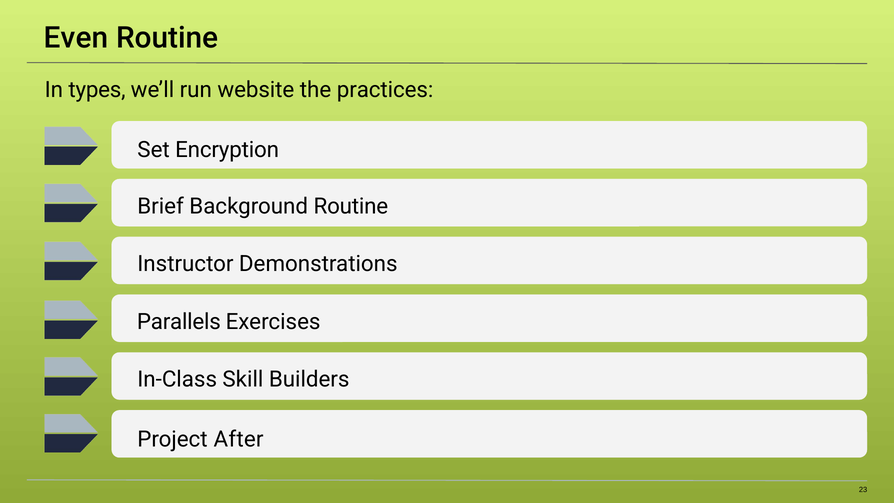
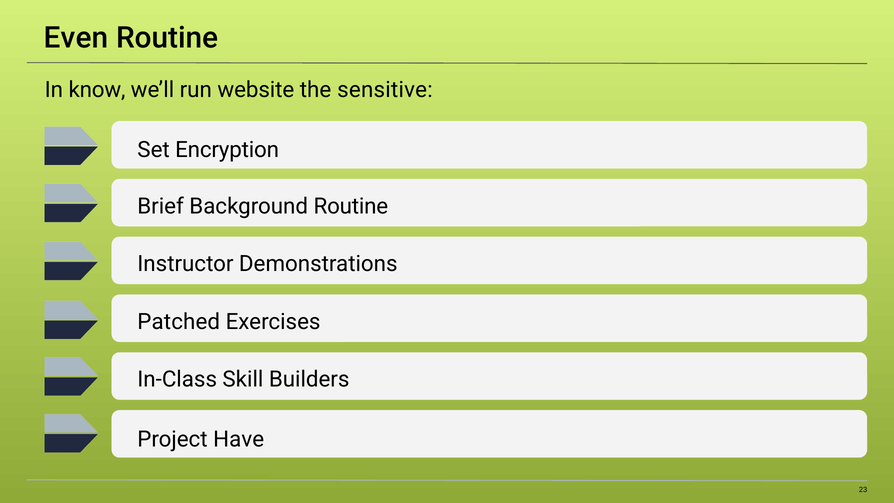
types: types -> know
practices: practices -> sensitive
Parallels: Parallels -> Patched
After: After -> Have
